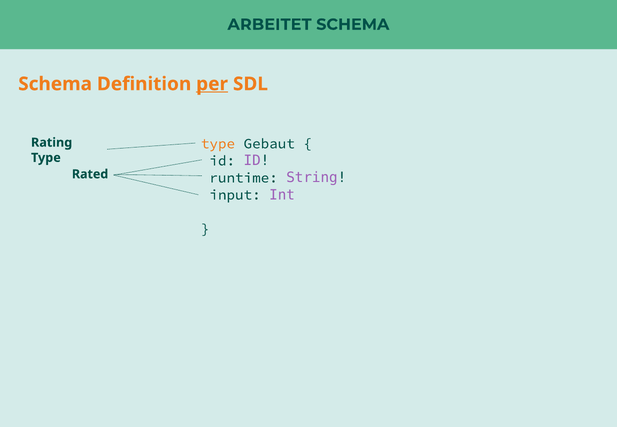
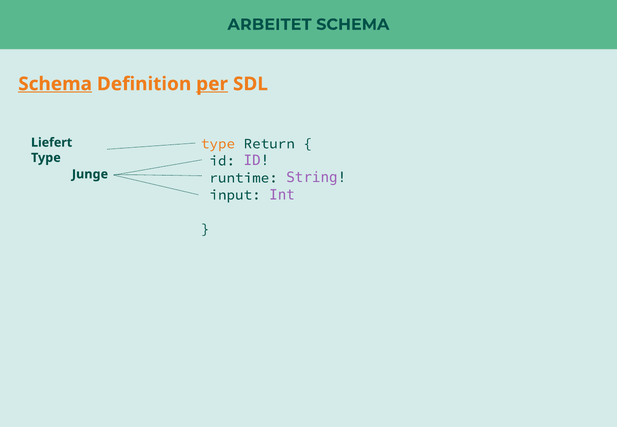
Schema at (55, 84) underline: none -> present
Rating: Rating -> Liefert
Gebaut: Gebaut -> Return
Rated: Rated -> Junge
